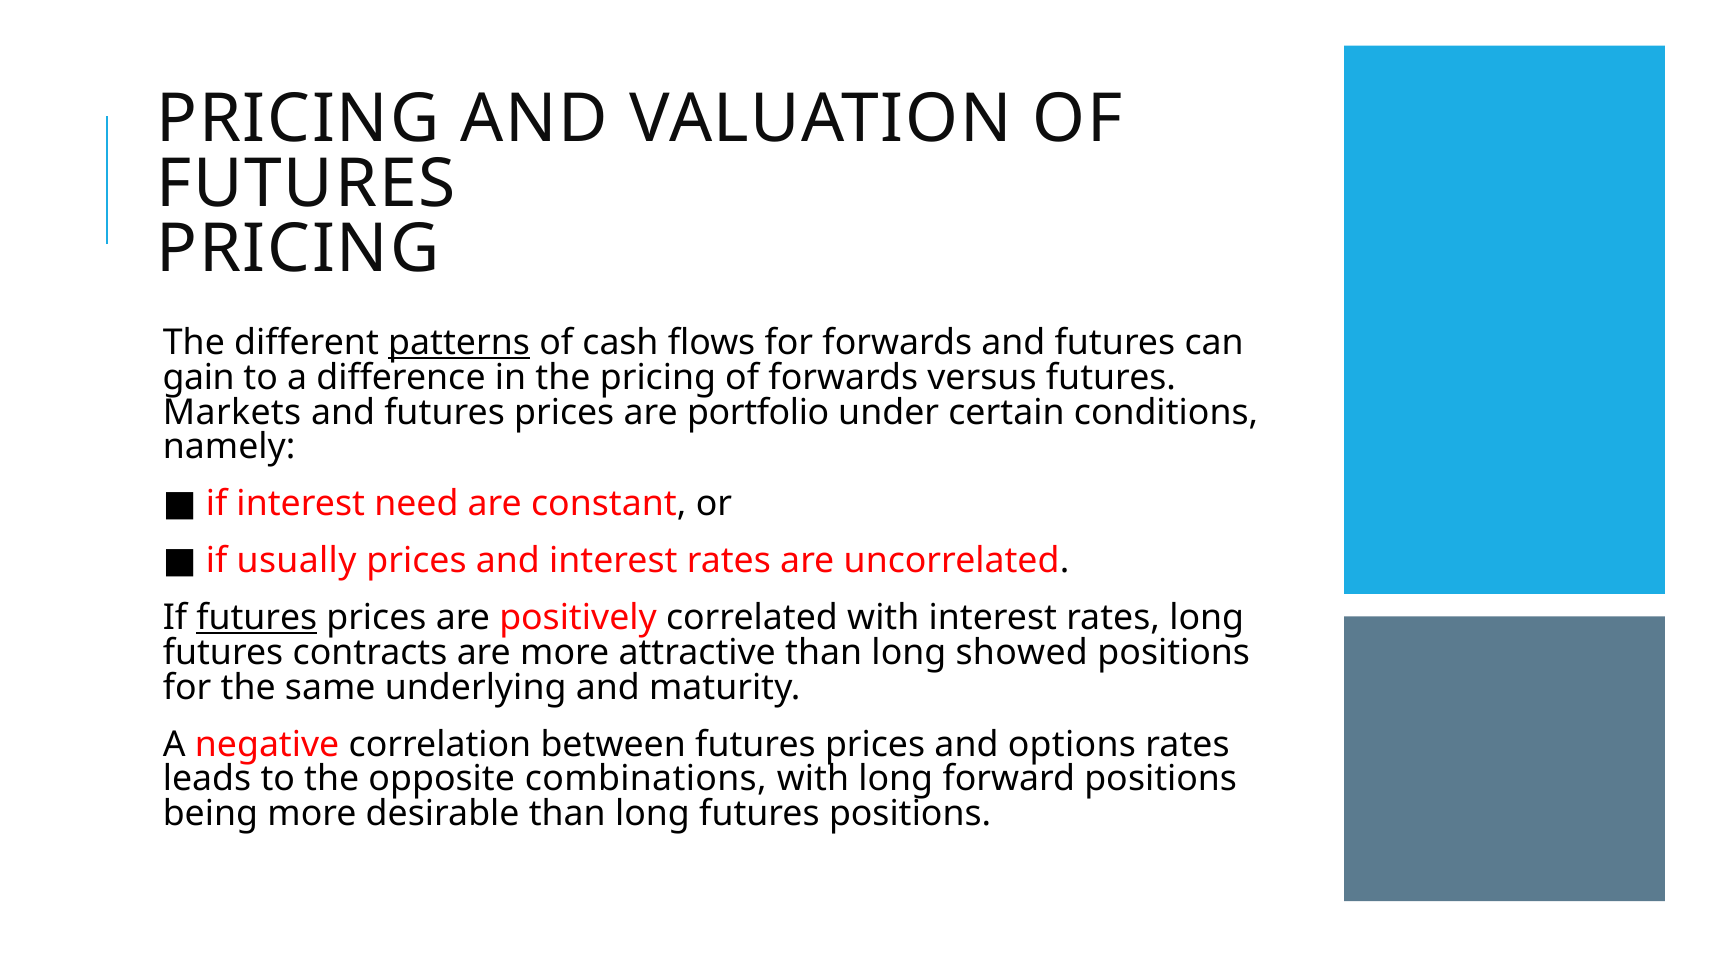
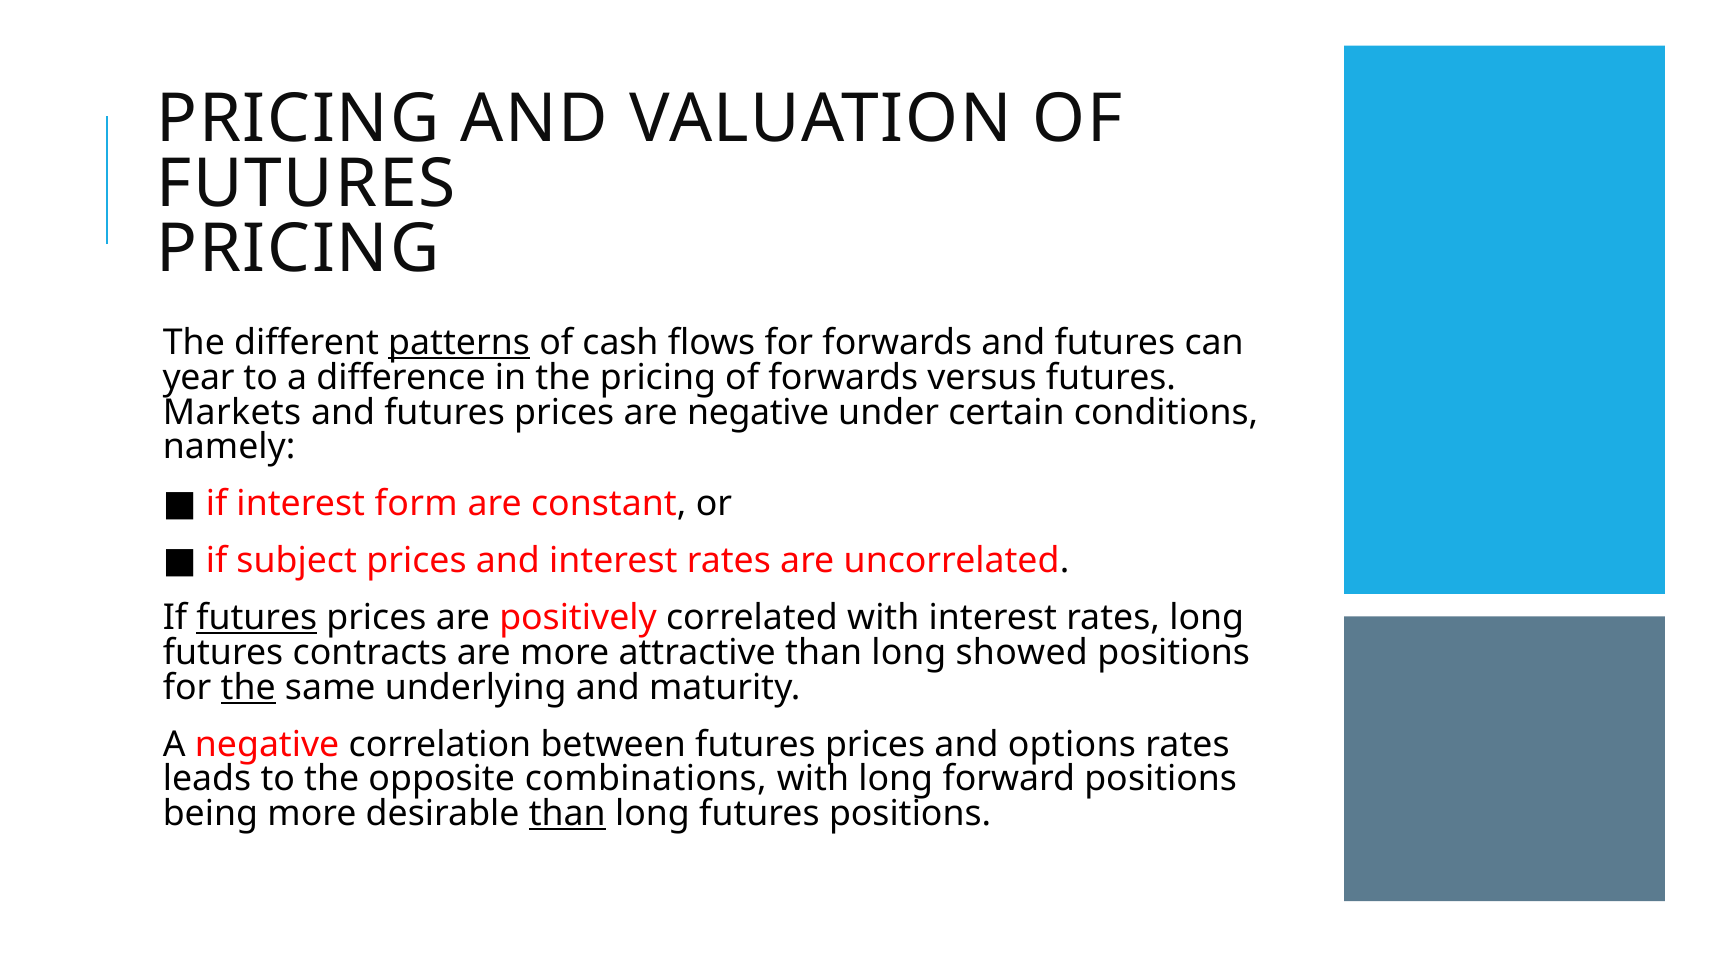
gain: gain -> year
are portfolio: portfolio -> negative
need: need -> form
usually: usually -> subject
the at (248, 687) underline: none -> present
than at (567, 813) underline: none -> present
